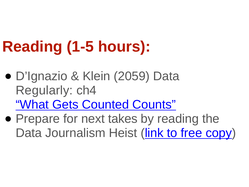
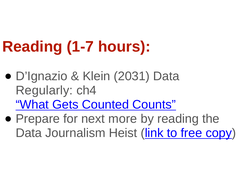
1-5: 1-5 -> 1-7
2059: 2059 -> 2031
takes: takes -> more
